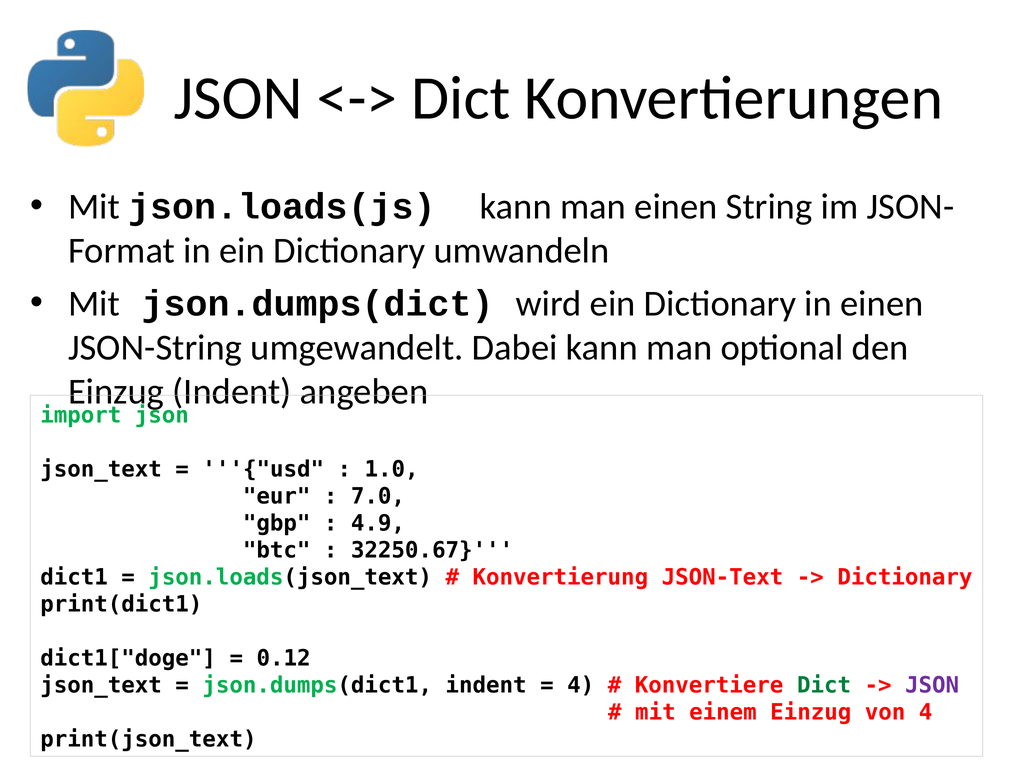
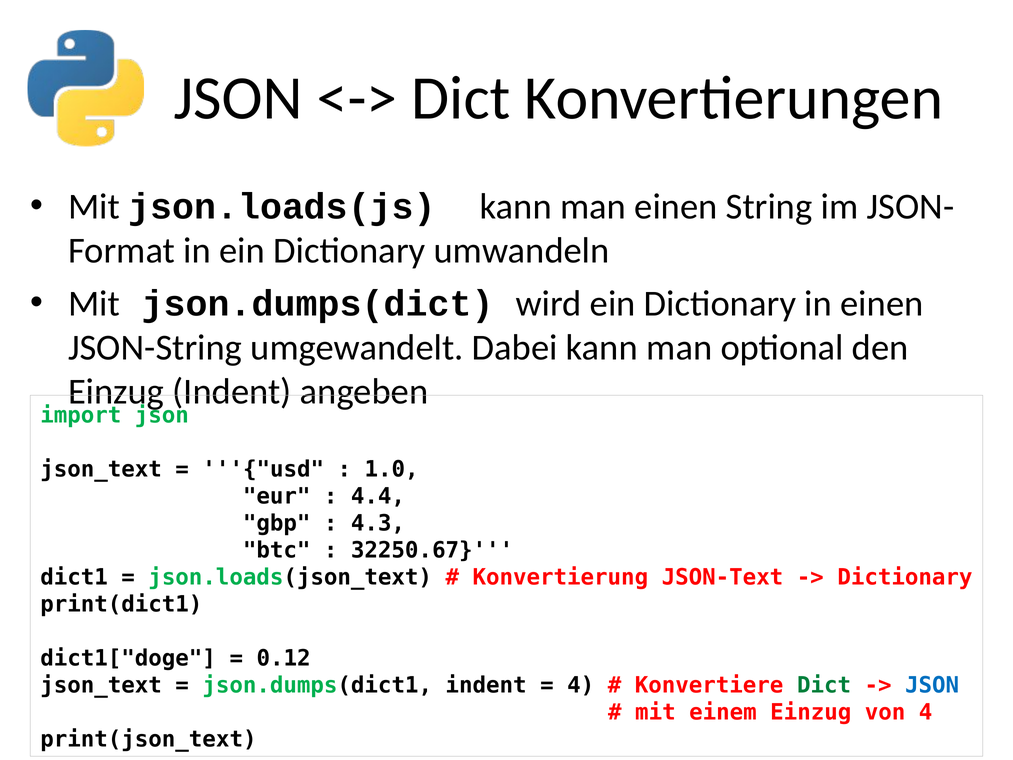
7.0: 7.0 -> 4.4
4.9: 4.9 -> 4.3
JSON at (932, 685) colour: purple -> blue
